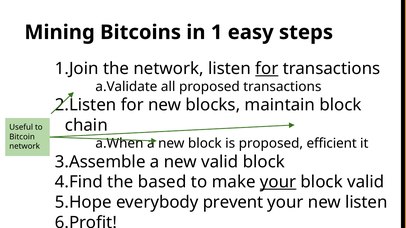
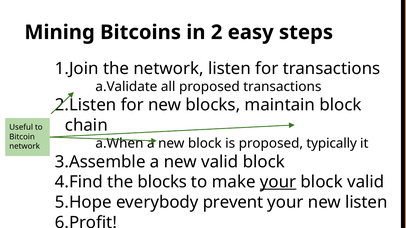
1: 1 -> 2
for at (267, 69) underline: present -> none
efficient: efficient -> typically
the based: based -> blocks
